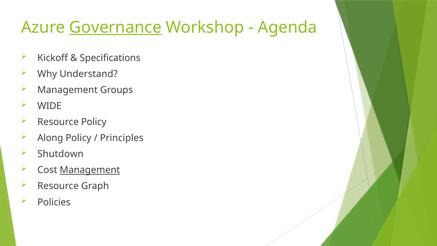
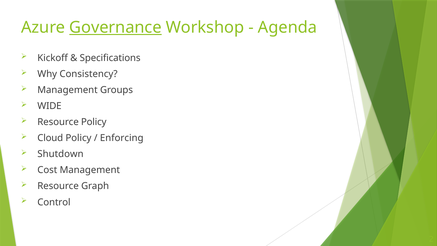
Understand: Understand -> Consistency
Along: Along -> Cloud
Principles: Principles -> Enforcing
Management at (90, 170) underline: present -> none
Policies: Policies -> Control
